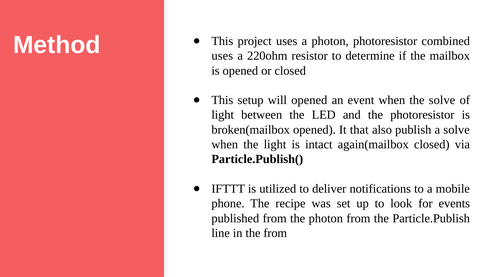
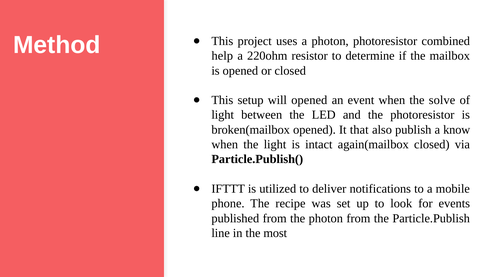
uses at (222, 56): uses -> help
a solve: solve -> know
the from: from -> most
